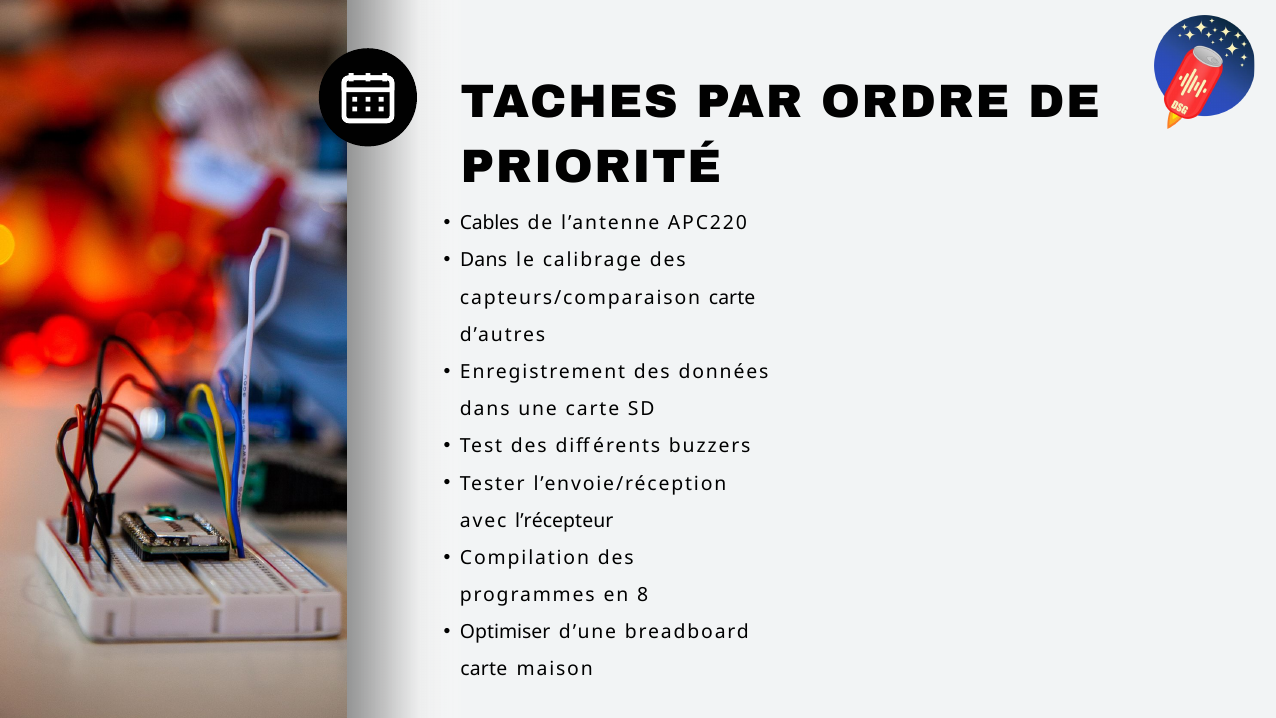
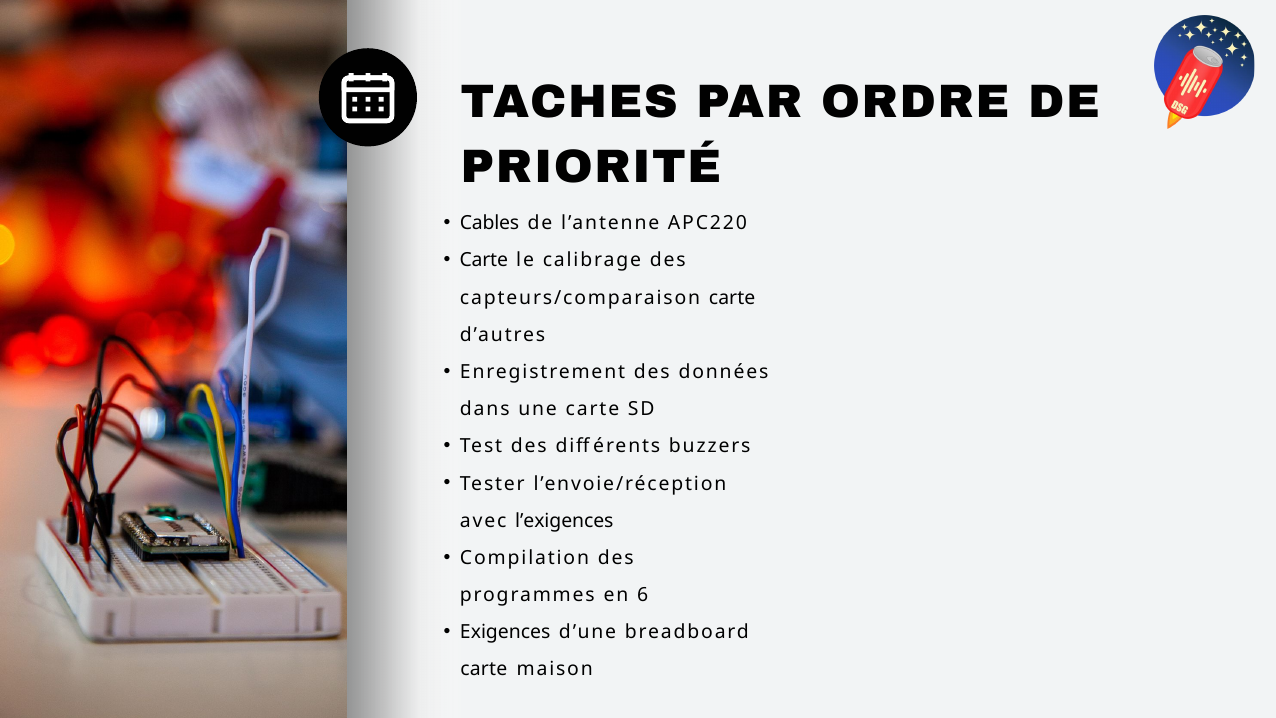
Dans at (484, 260): Dans -> Carte
l’récepteur: l’récepteur -> l’exigences
8: 8 -> 6
Optimiser: Optimiser -> Exigences
